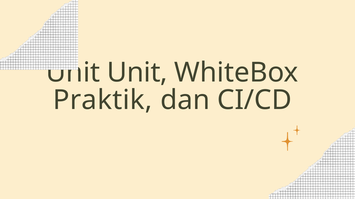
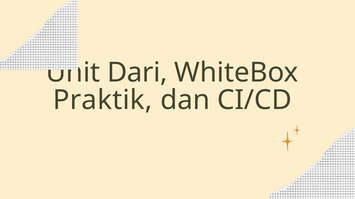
Unit at (137, 73): Unit -> Dari
